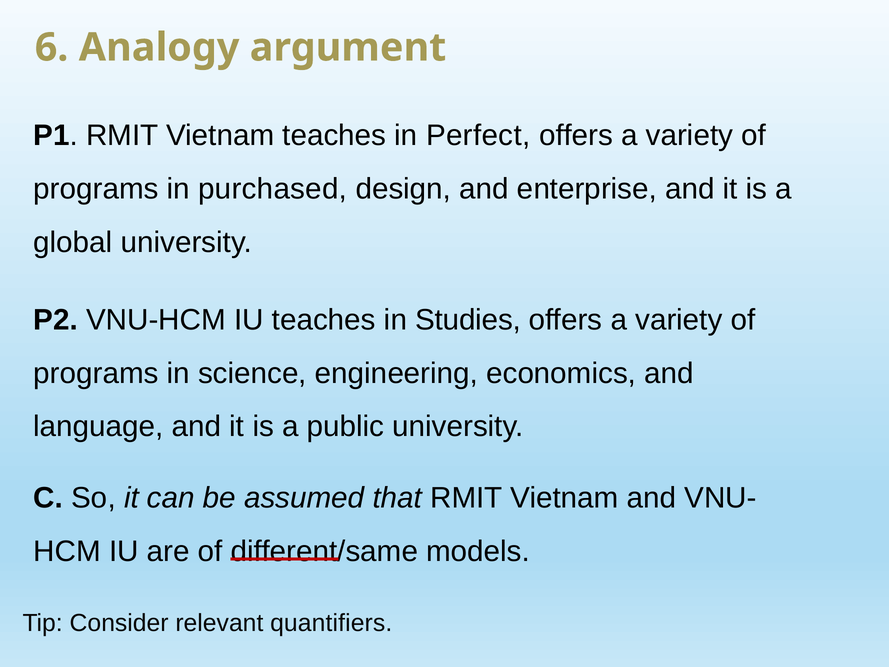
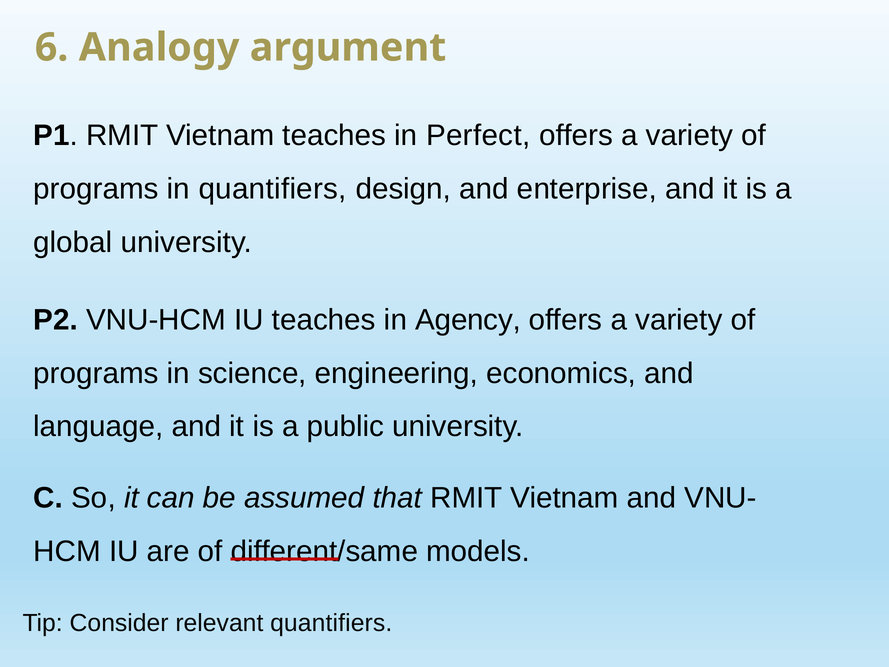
in purchased: purchased -> quantifiers
Studies: Studies -> Agency
